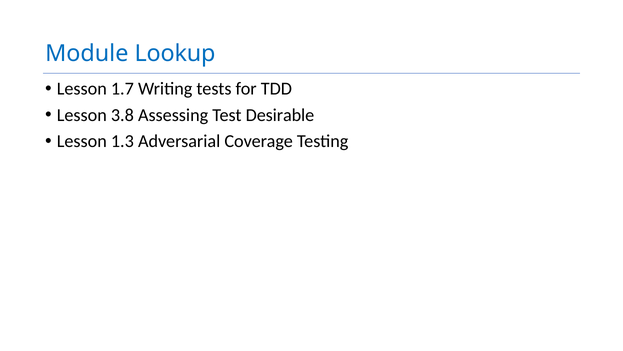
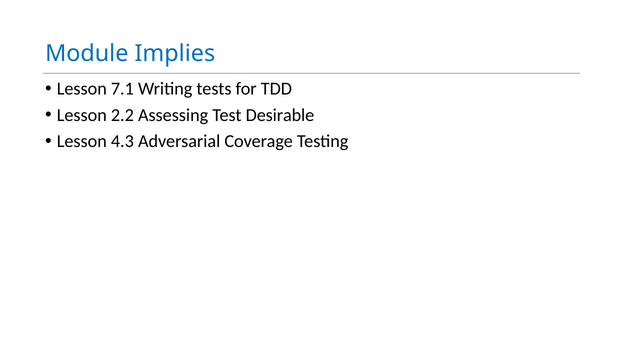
Lookup: Lookup -> Implies
1.7: 1.7 -> 7.1
3.8: 3.8 -> 2.2
1.3: 1.3 -> 4.3
